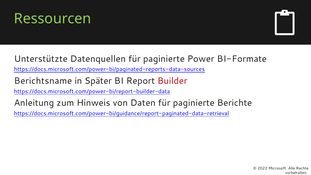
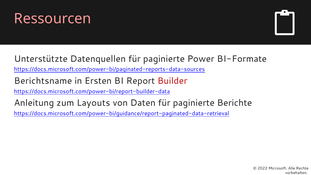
Ressourcen colour: light green -> pink
Später: Später -> Ersten
Hinweis: Hinweis -> Layouts
